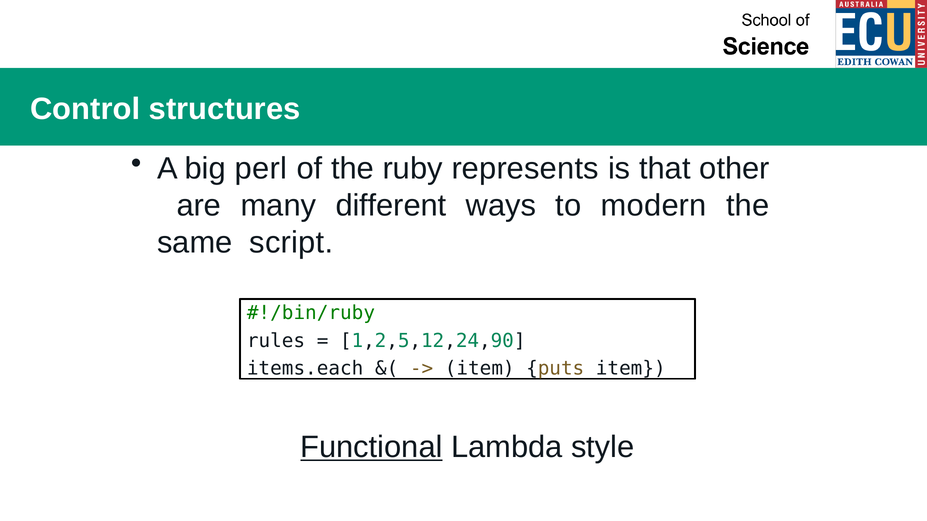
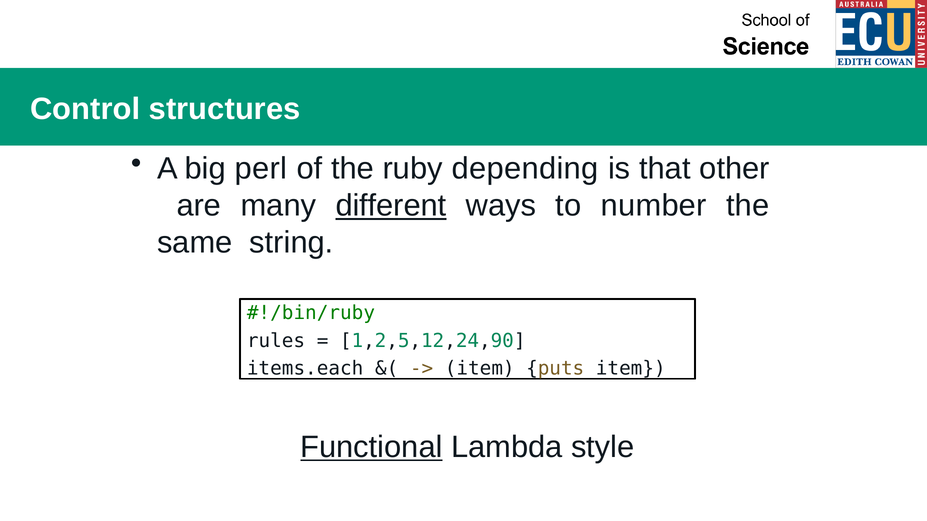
represents: represents -> depending
different underline: none -> present
modern: modern -> number
script: script -> string
